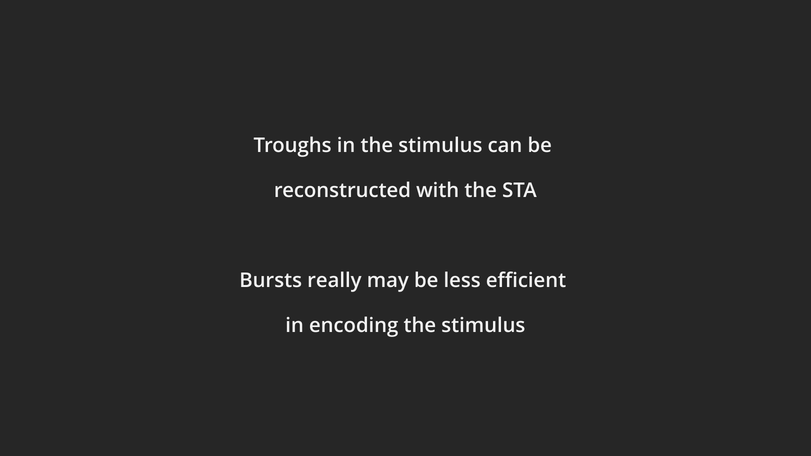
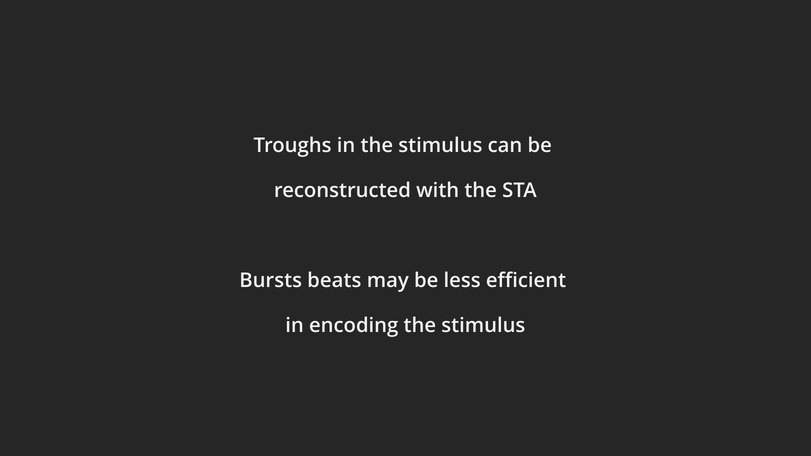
really: really -> beats
